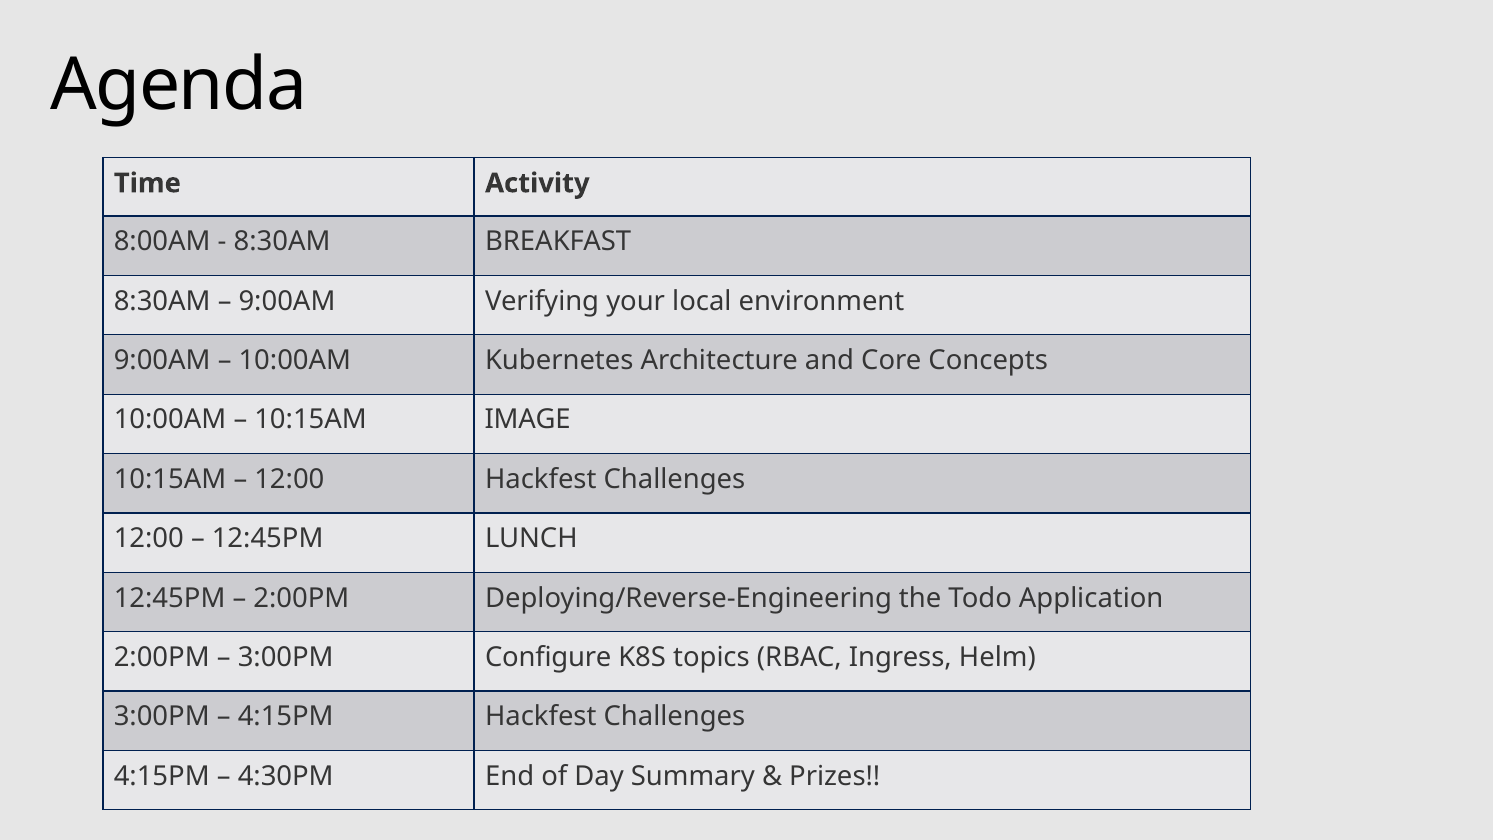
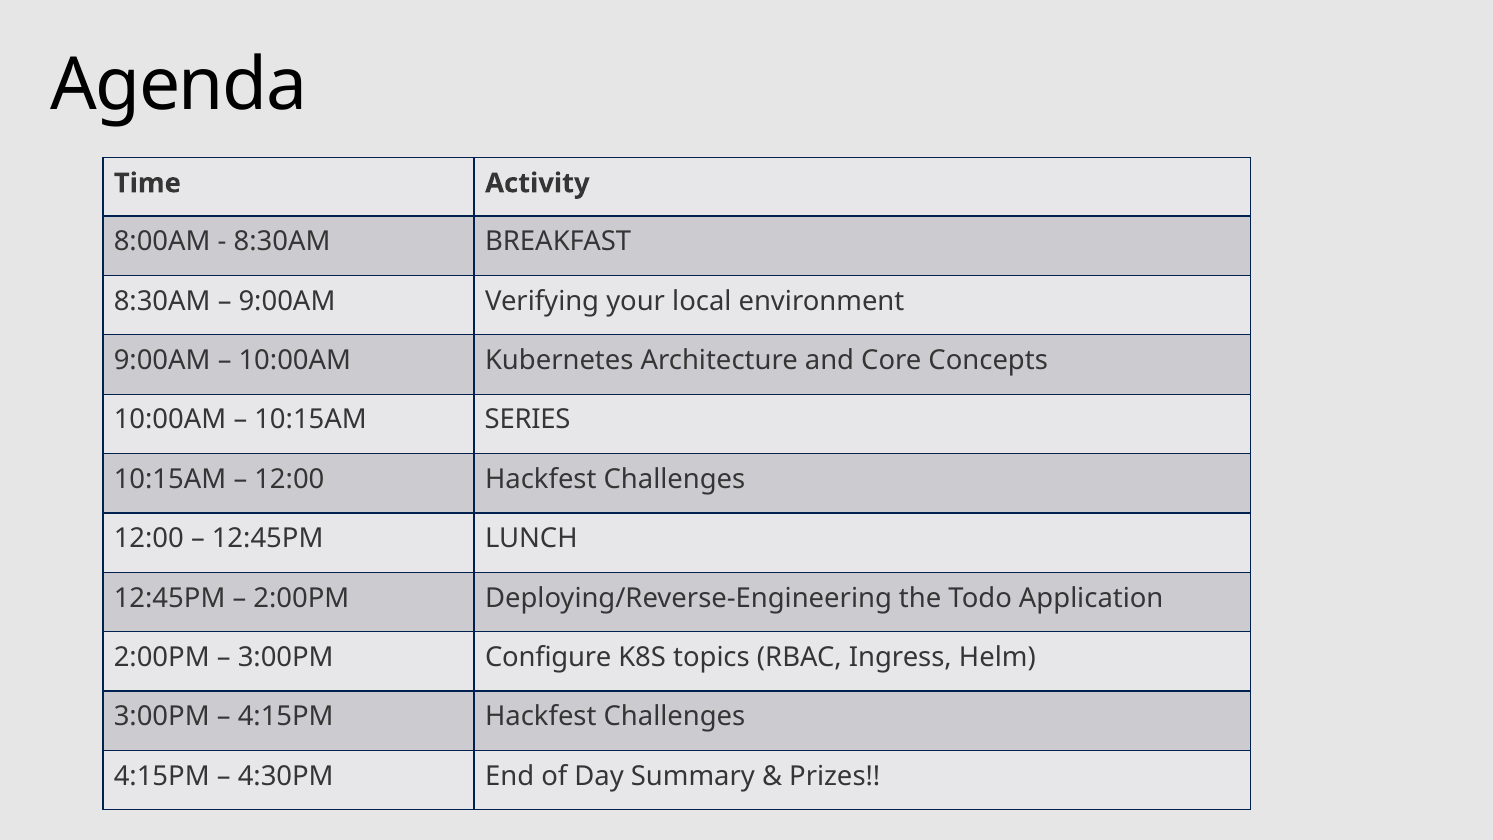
IMAGE: IMAGE -> SERIES
